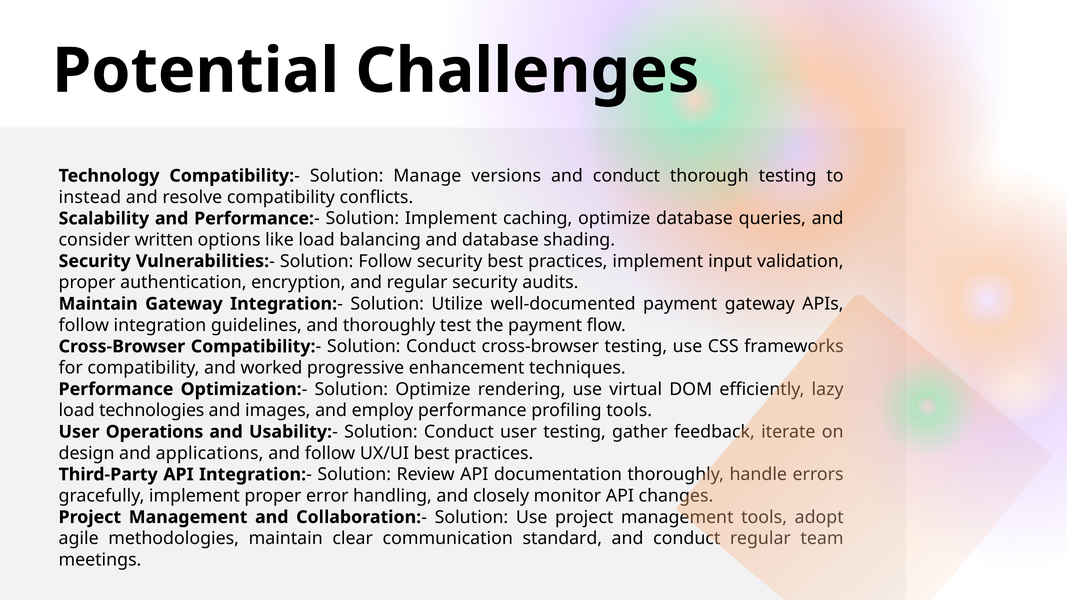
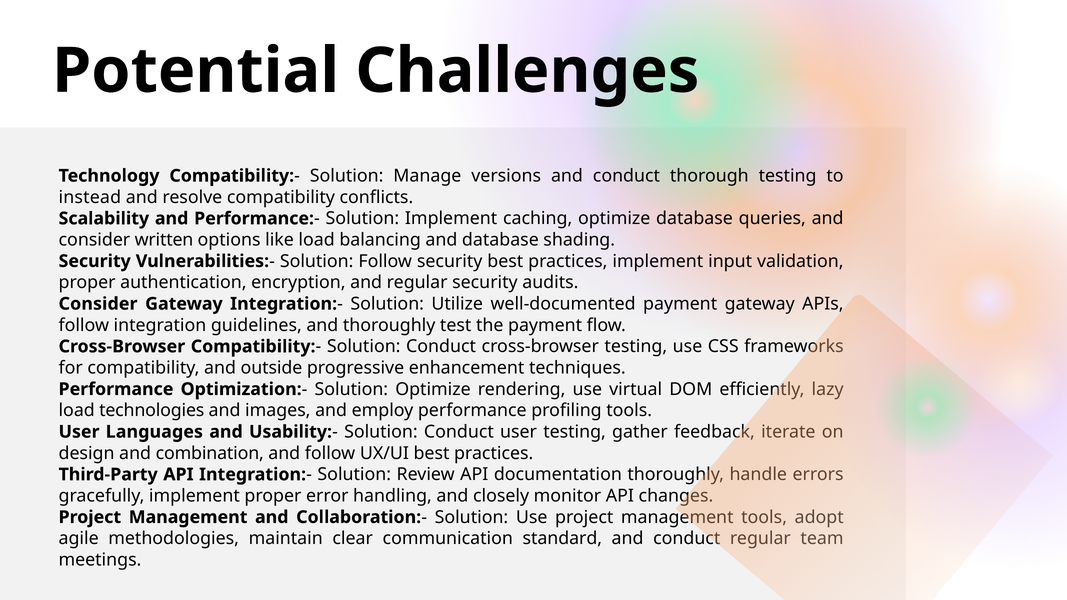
Maintain at (98, 304): Maintain -> Consider
worked: worked -> outside
Operations: Operations -> Languages
applications: applications -> combination
